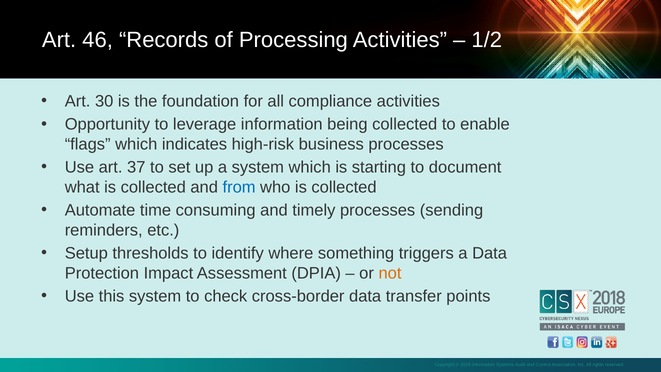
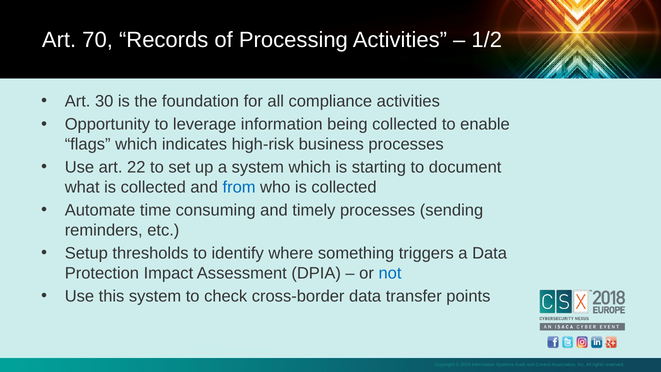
46: 46 -> 70
37: 37 -> 22
not colour: orange -> blue
